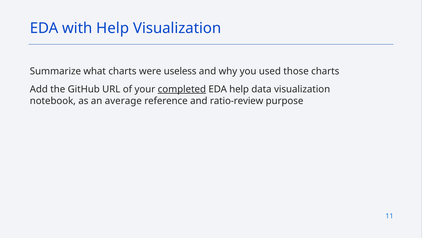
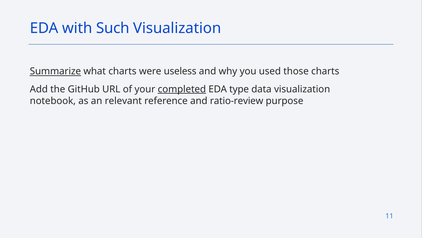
with Help: Help -> Such
Summarize underline: none -> present
EDA help: help -> type
average: average -> relevant
